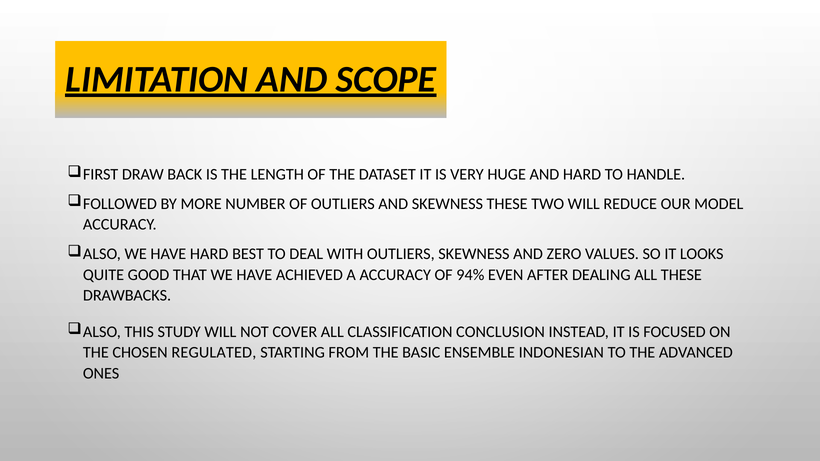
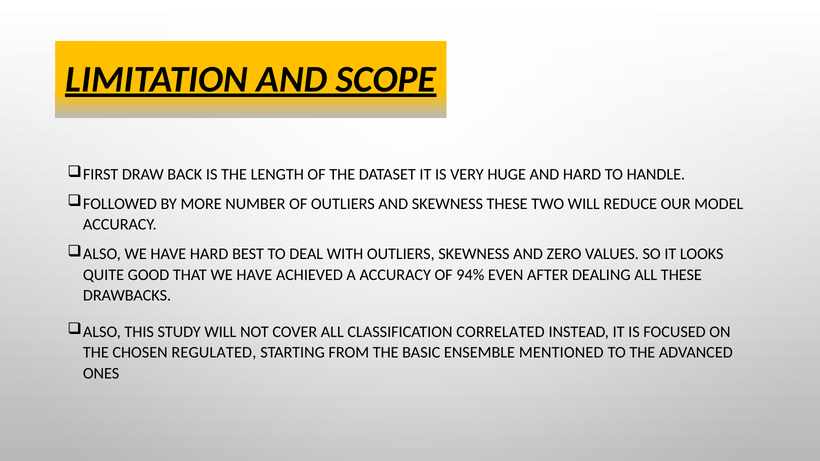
CONCLUSION: CONCLUSION -> CORRELATED
INDONESIAN: INDONESIAN -> MENTIONED
